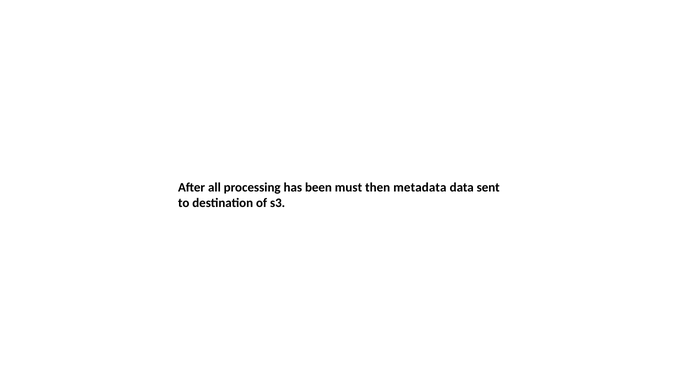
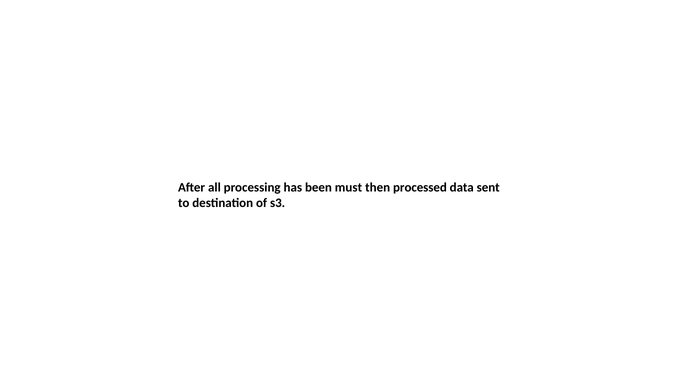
metadata: metadata -> processed
